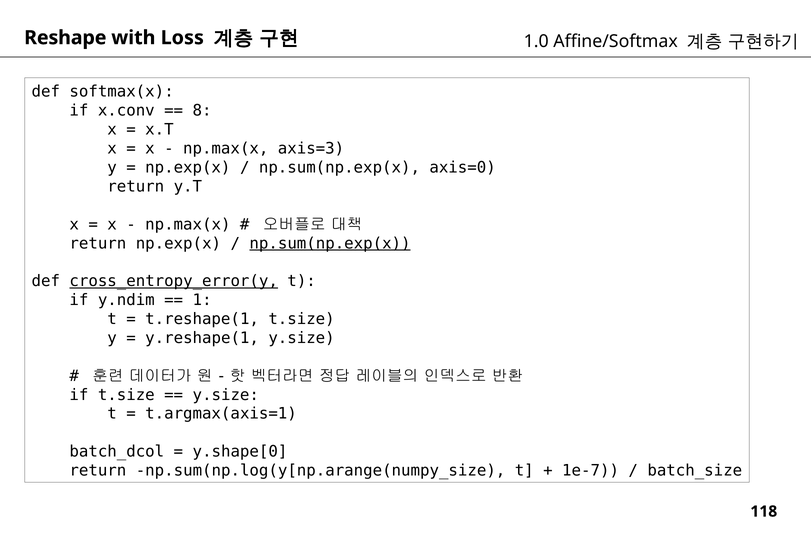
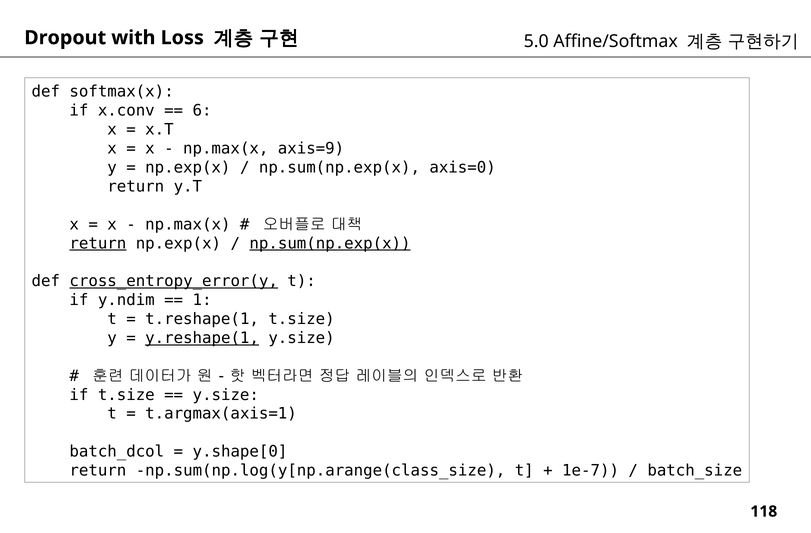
Reshape: Reshape -> Dropout
1.0: 1.0 -> 5.0
8: 8 -> 6
axis=3: axis=3 -> axis=9
return at (98, 243) underline: none -> present
y.reshape(1 underline: none -> present
np.sum(np.log(y[np.arange(numpy_size: np.sum(np.log(y[np.arange(numpy_size -> np.sum(np.log(y[np.arange(class_size
